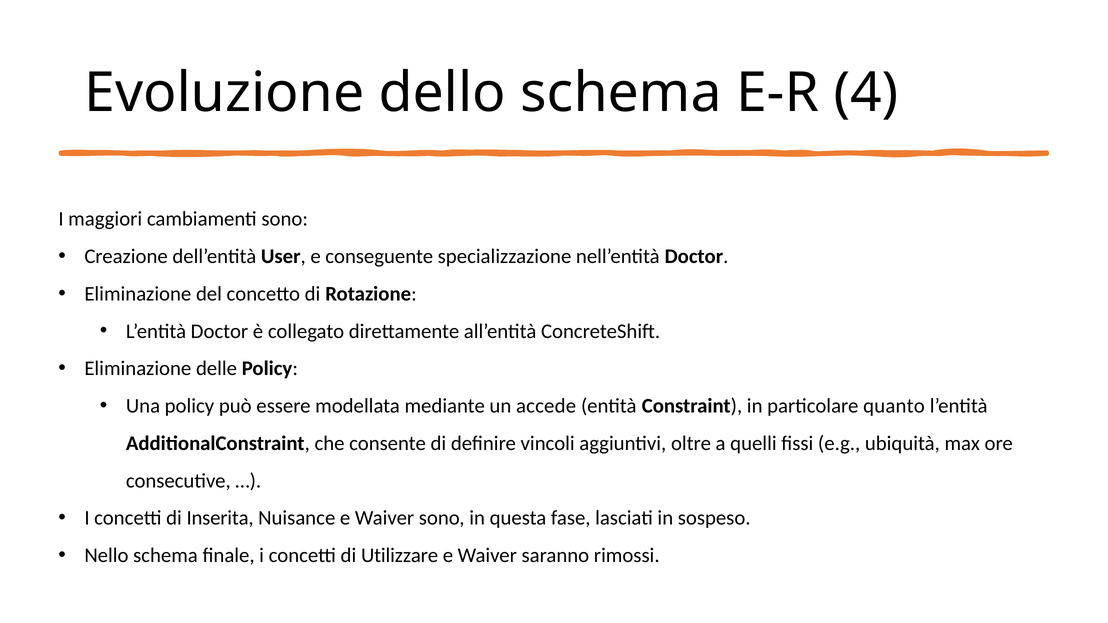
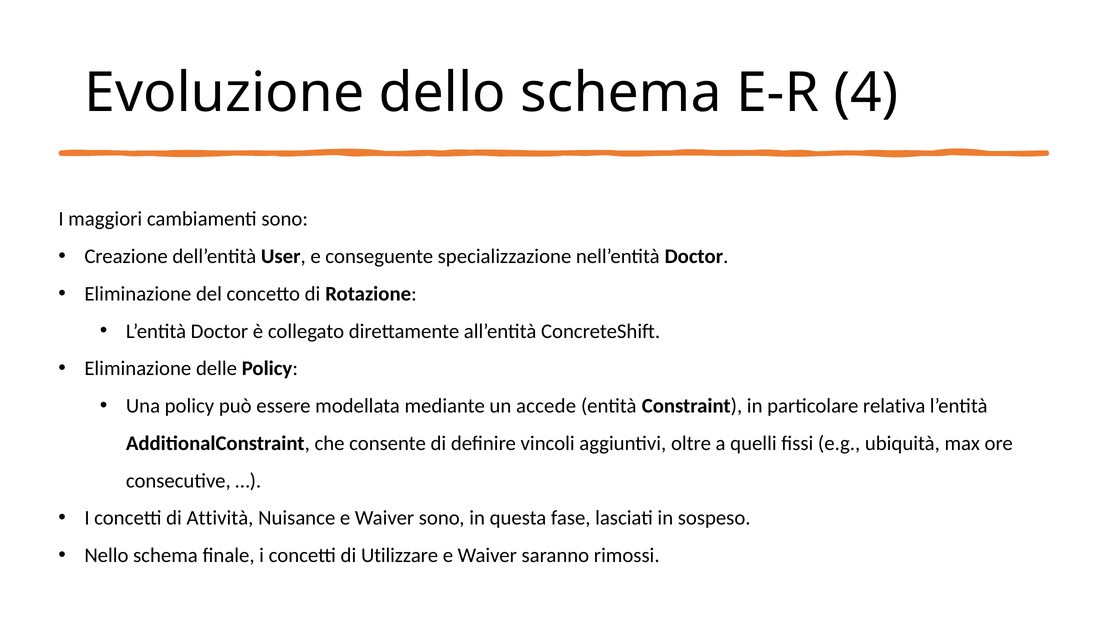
quanto: quanto -> relativa
Inserita: Inserita -> Attività
